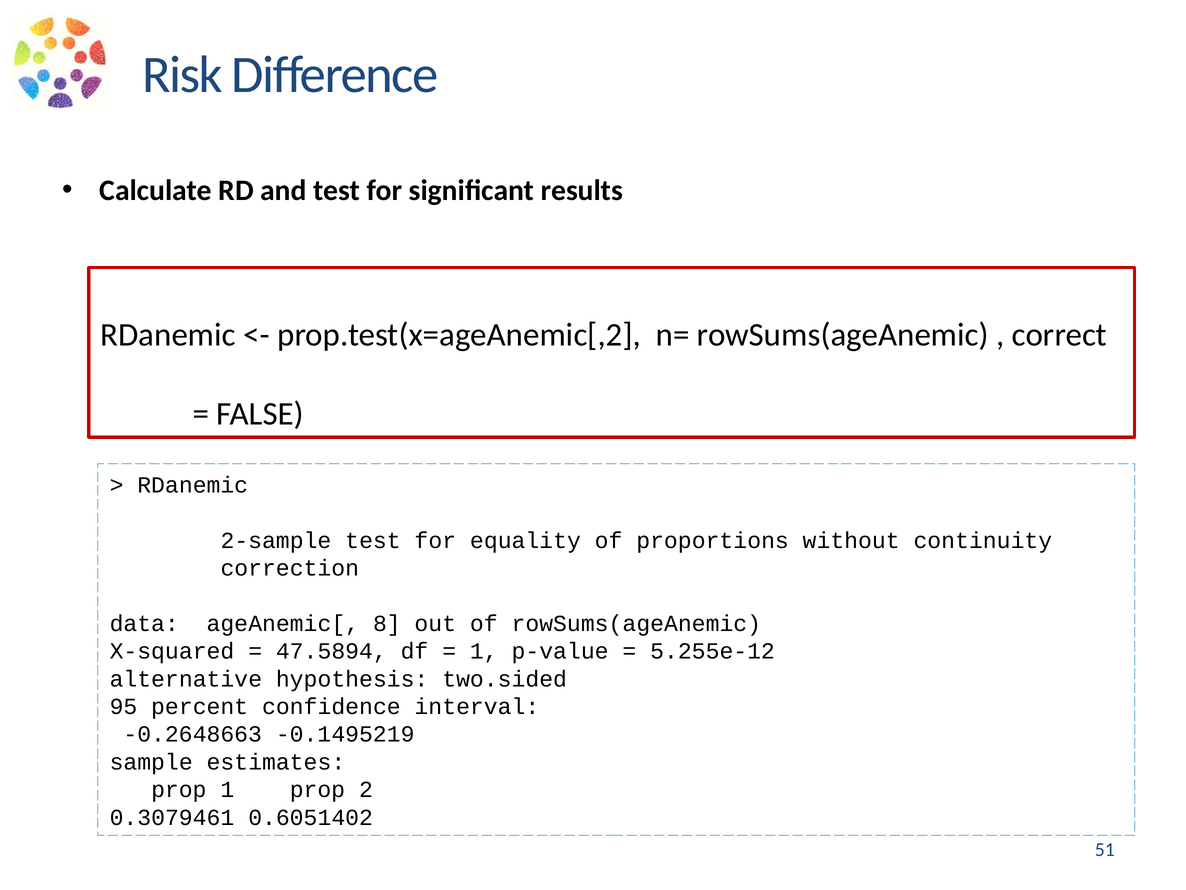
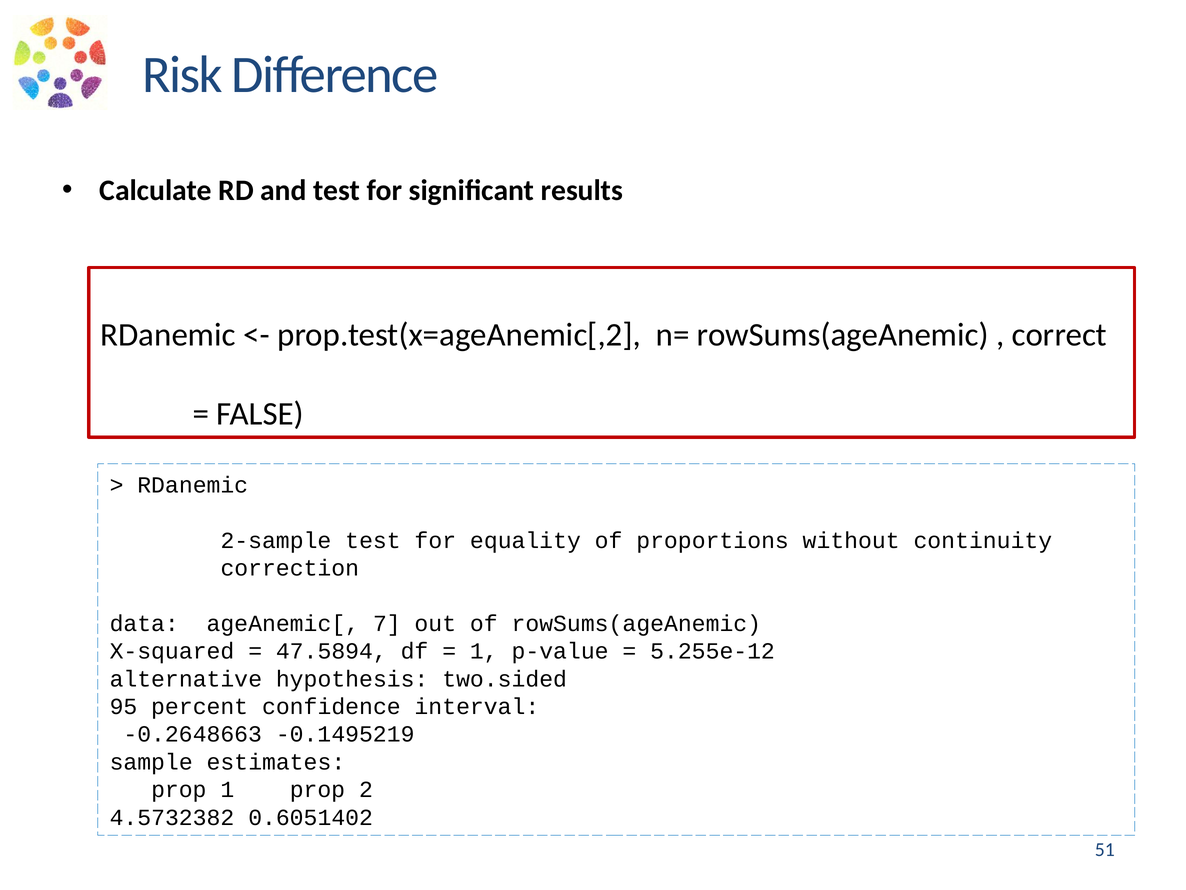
8: 8 -> 7
0.3079461: 0.3079461 -> 4.5732382
